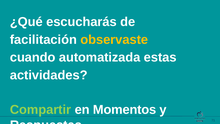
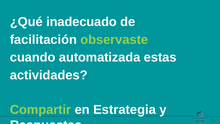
escucharás: escucharás -> inadecuado
observaste colour: yellow -> light green
Momentos: Momentos -> Estrategia
